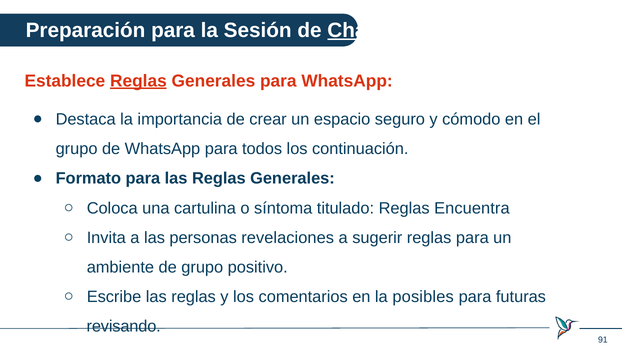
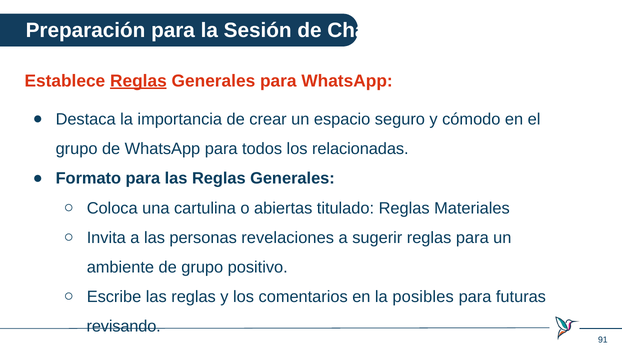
Chat underline: present -> none
continuación: continuación -> relacionadas
síntoma: síntoma -> abiertas
Encuentra: Encuentra -> Materiales
